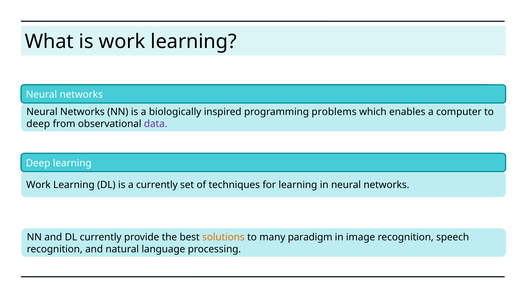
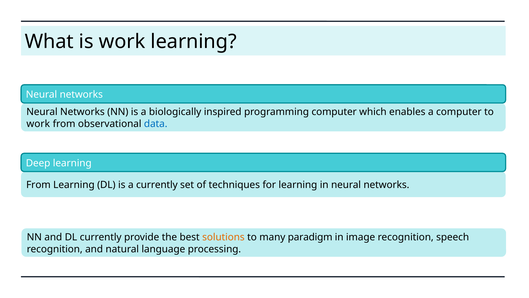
programming problems: problems -> computer
deep at (38, 124): deep -> work
data colour: purple -> blue
Work at (38, 185): Work -> From
